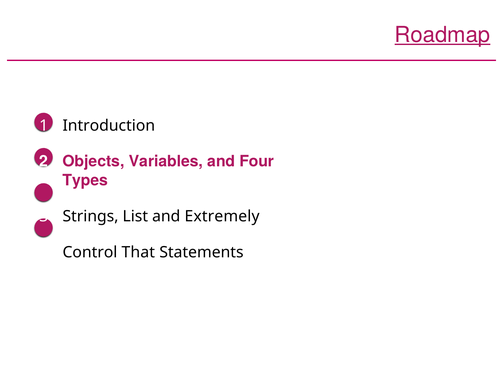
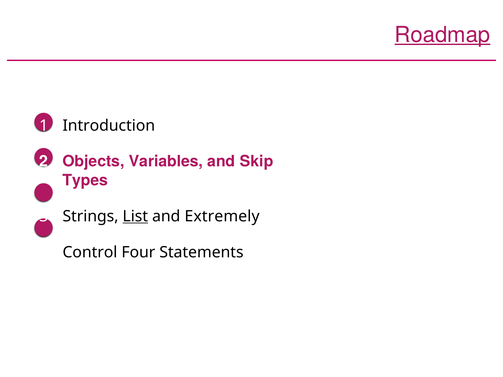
Four: Four -> Skip
List underline: none -> present
That: That -> Four
